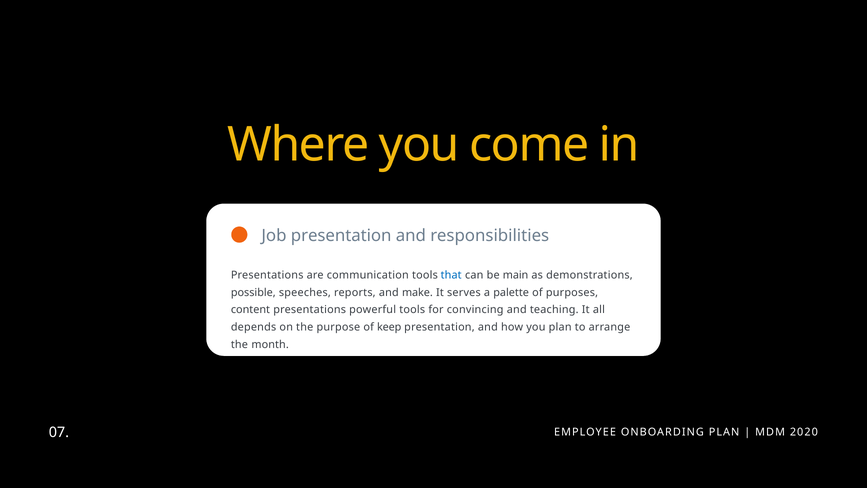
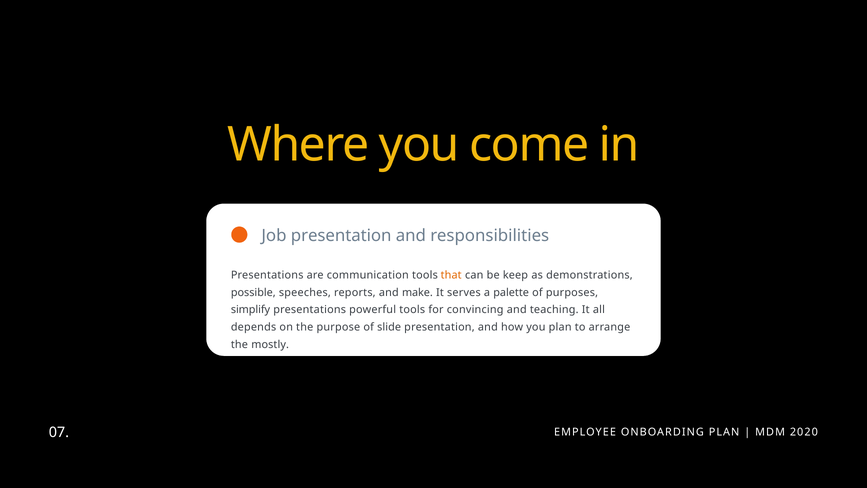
that colour: blue -> orange
main: main -> keep
content: content -> simplify
keep: keep -> slide
month: month -> mostly
